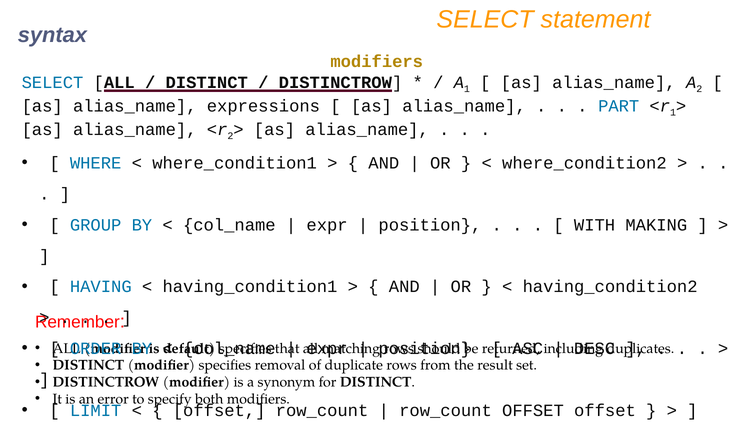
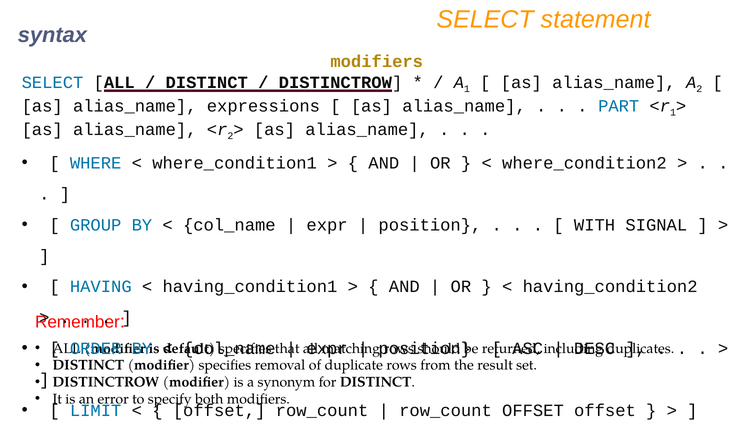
MAKING: MAKING -> SIGNAL
